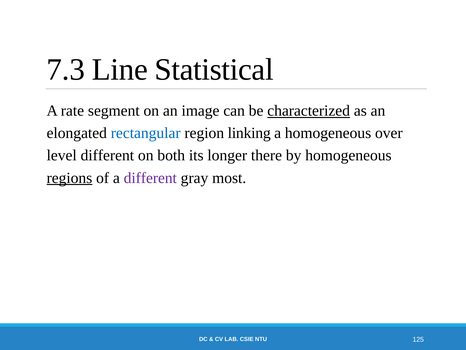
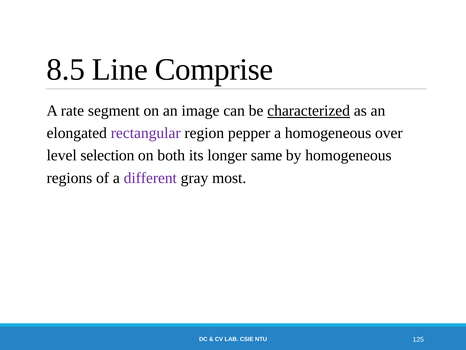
7.3: 7.3 -> 8.5
Statistical: Statistical -> Comprise
rectangular colour: blue -> purple
linking: linking -> pepper
level different: different -> selection
there: there -> same
regions underline: present -> none
